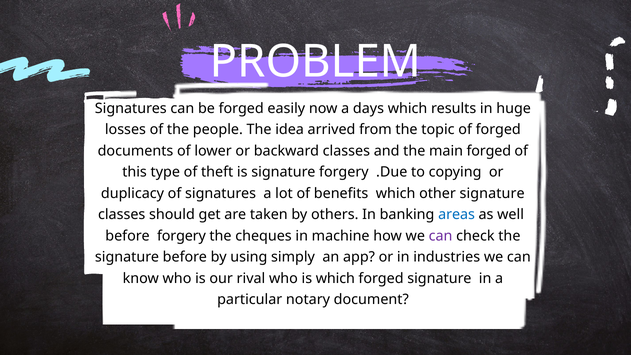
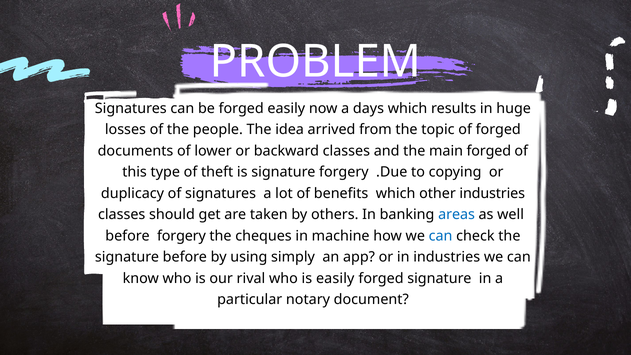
other signature: signature -> industries
can at (441, 236) colour: purple -> blue
is which: which -> easily
